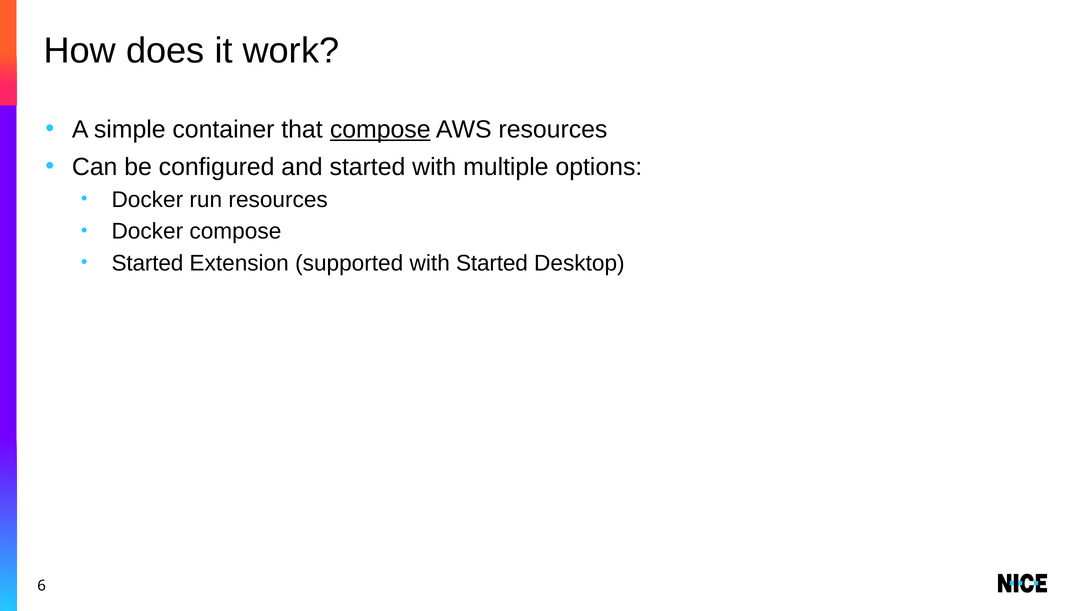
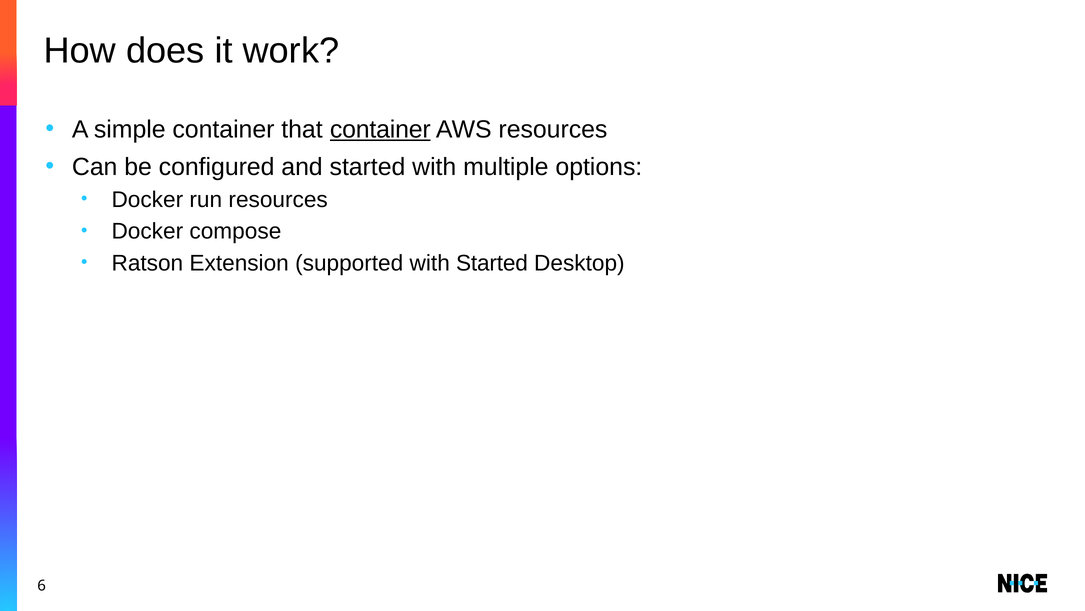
that compose: compose -> container
Started at (147, 263): Started -> Ratson
